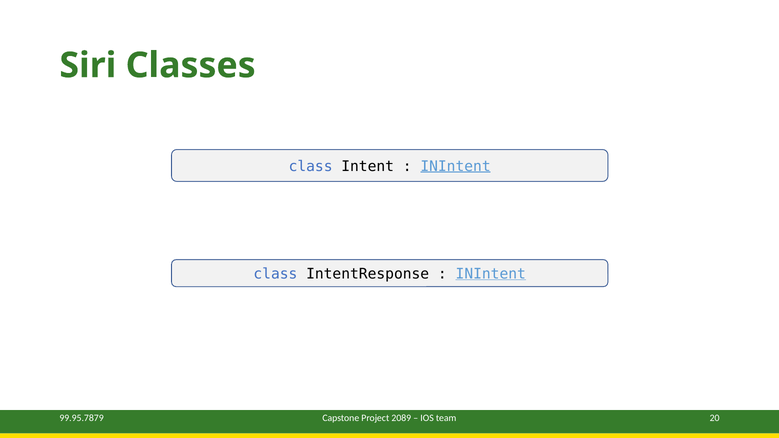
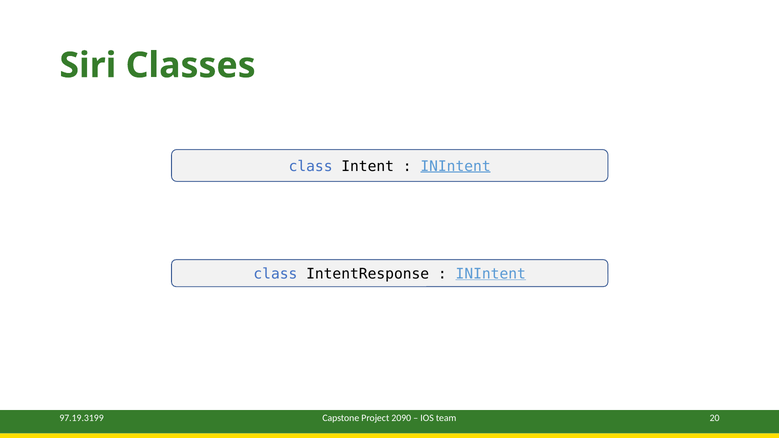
99.95.7879: 99.95.7879 -> 97.19.3199
2089: 2089 -> 2090
